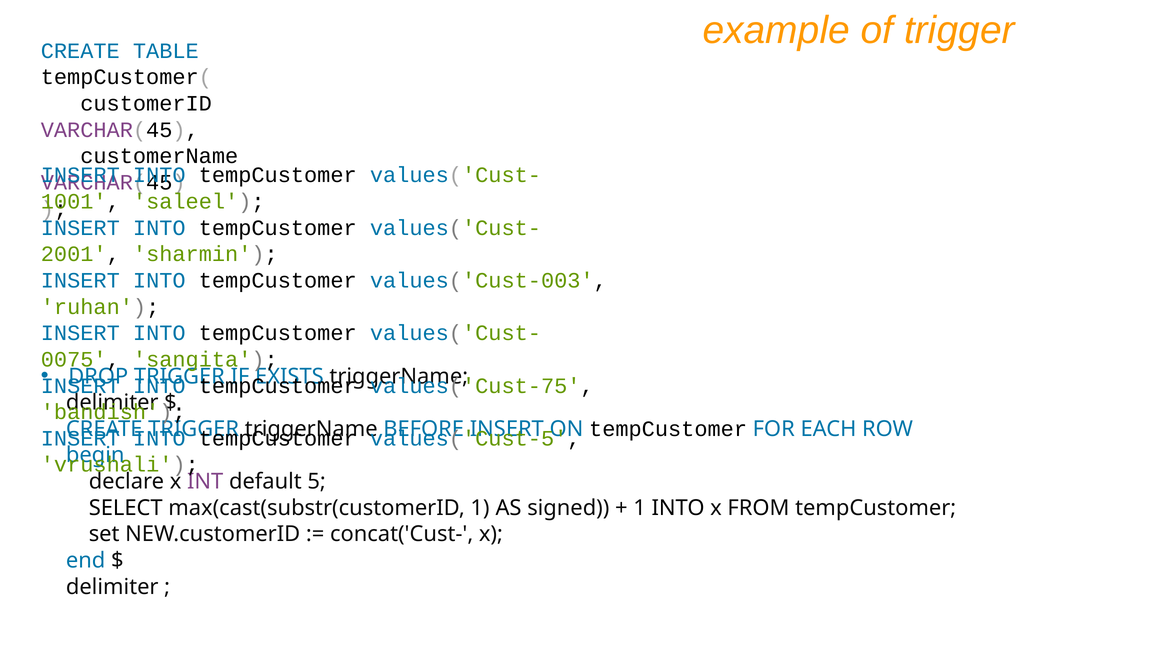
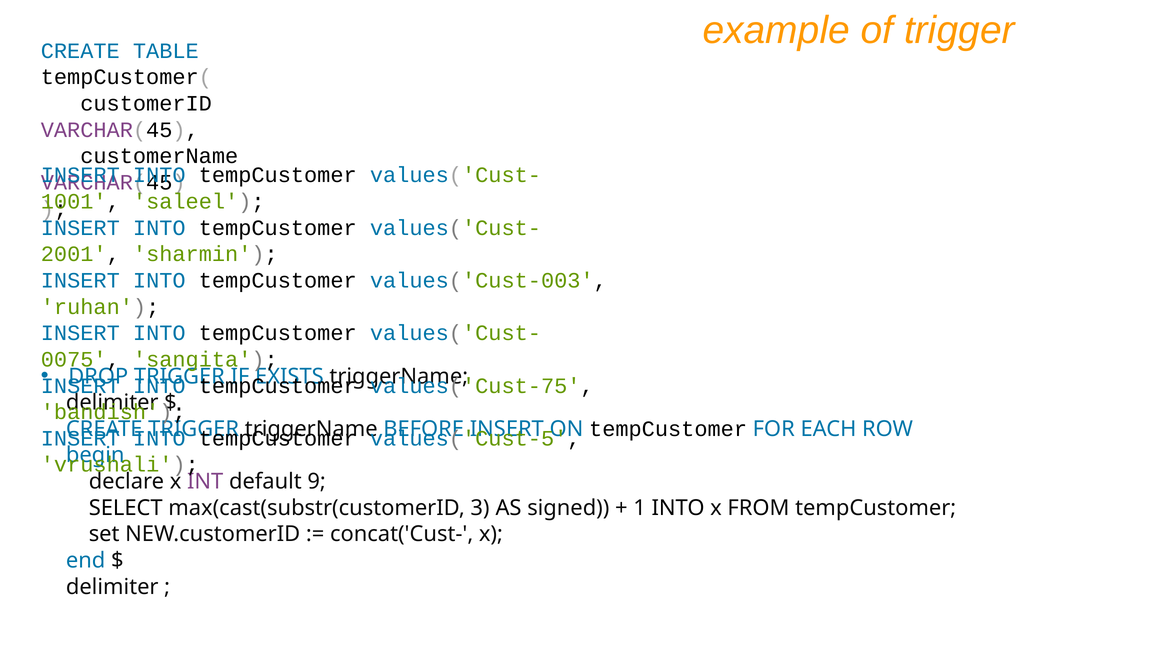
5: 5 -> 9
max(cast(substr(customerID 1: 1 -> 3
